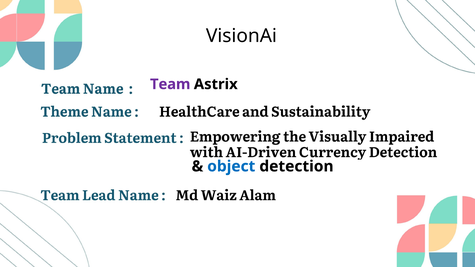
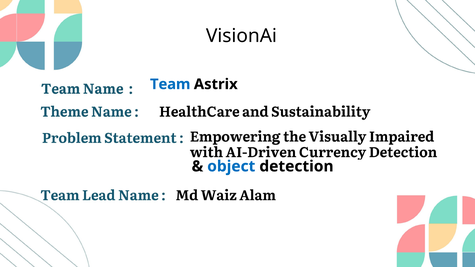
Team colour: purple -> blue
